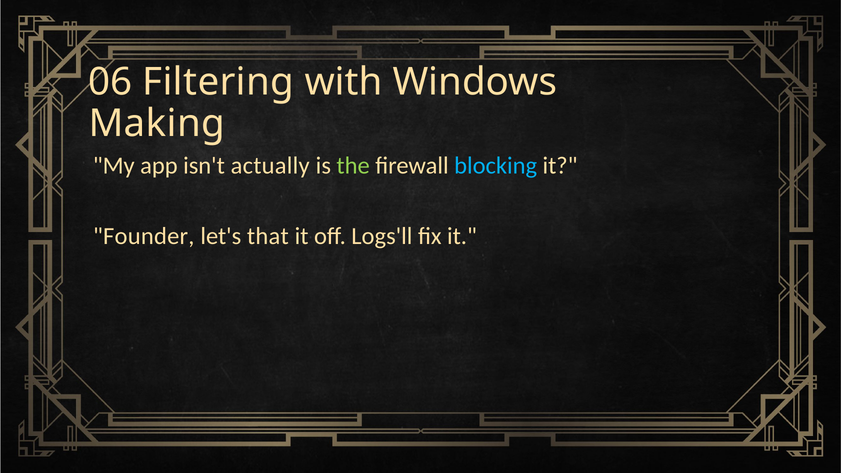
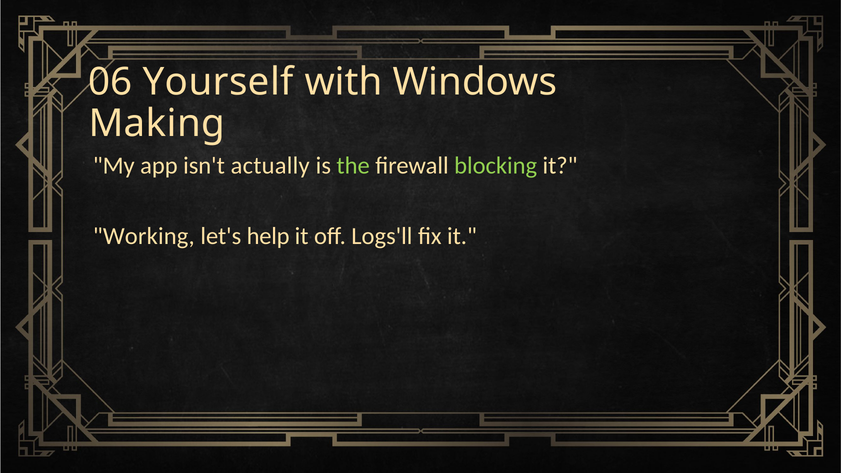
Filtering: Filtering -> Yourself
blocking colour: light blue -> light green
Founder: Founder -> Working
that: that -> help
